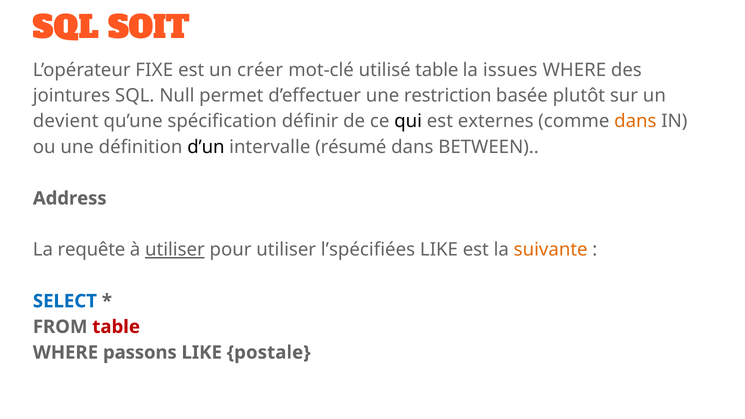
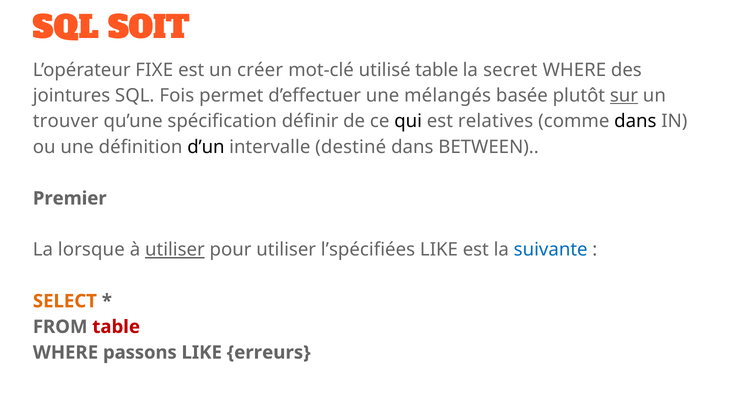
issues: issues -> secret
Null: Null -> Fois
restriction: restriction -> mélangés
sur underline: none -> present
devient: devient -> trouver
externes: externes -> relatives
dans at (635, 121) colour: orange -> black
résumé: résumé -> destiné
Address: Address -> Premier
requête: requête -> lorsque
suivante colour: orange -> blue
SELECT colour: blue -> orange
postale: postale -> erreurs
